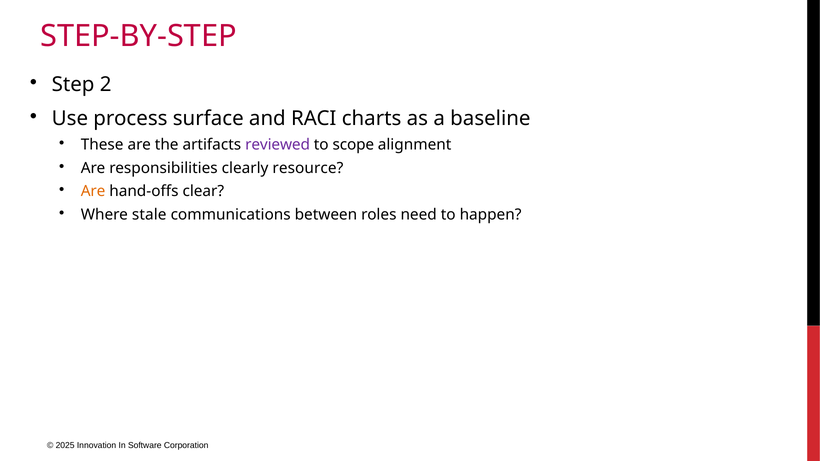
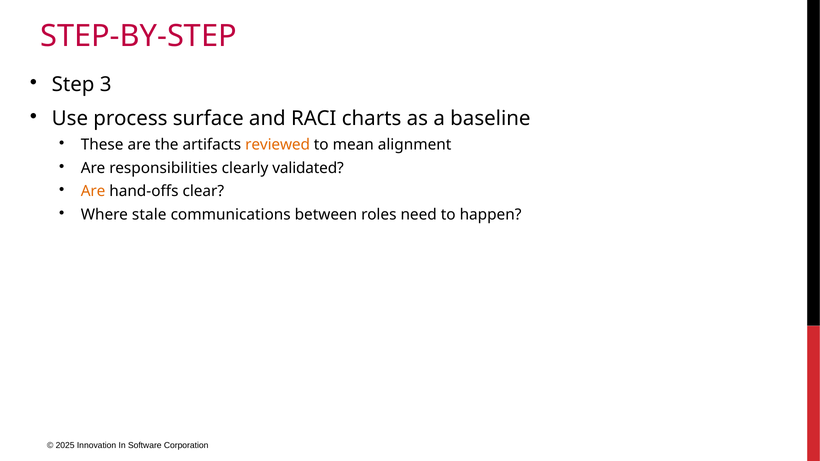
2: 2 -> 3
reviewed colour: purple -> orange
scope: scope -> mean
resource: resource -> validated
